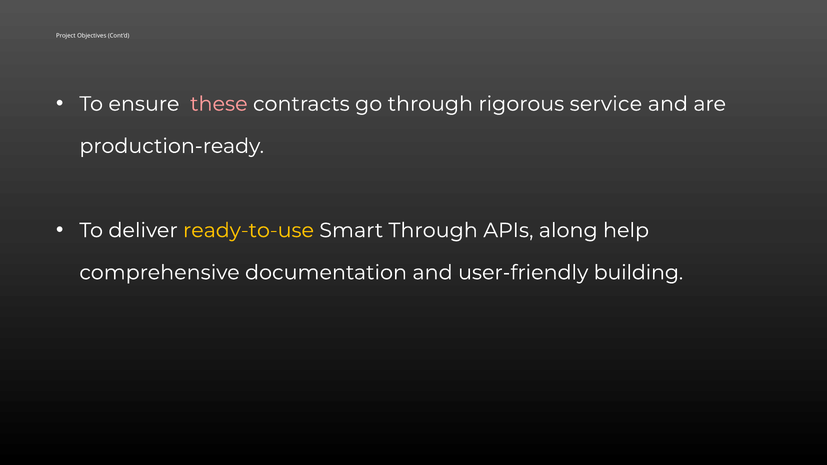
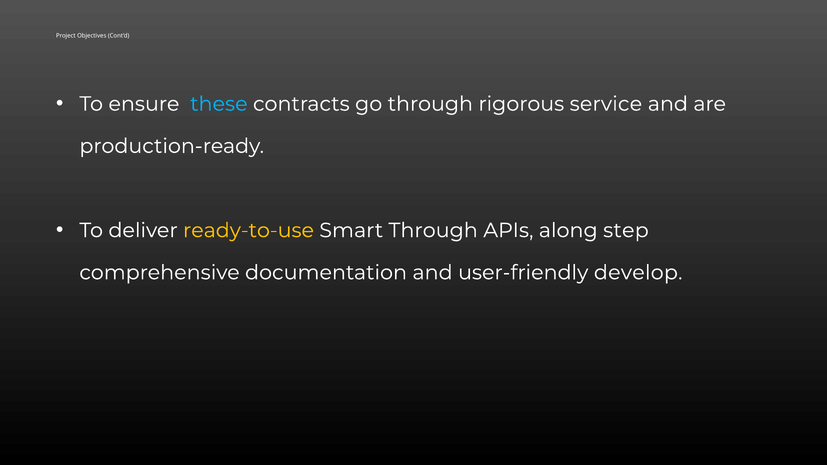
these colour: pink -> light blue
help: help -> step
building: building -> develop
